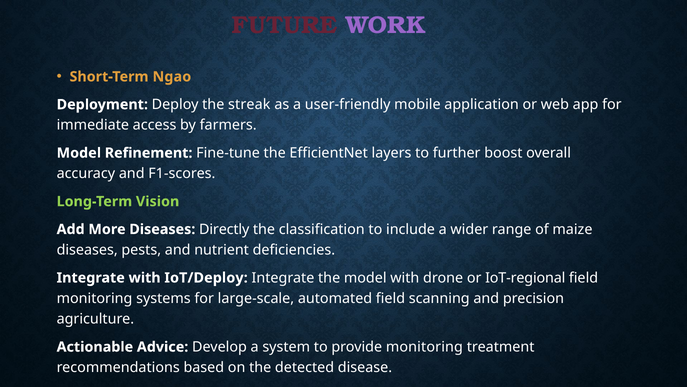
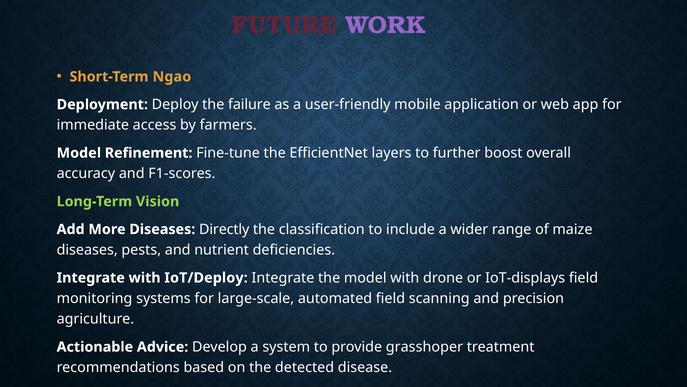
streak: streak -> failure
IoT-regional: IoT-regional -> IoT-displays
provide monitoring: monitoring -> grasshoper
